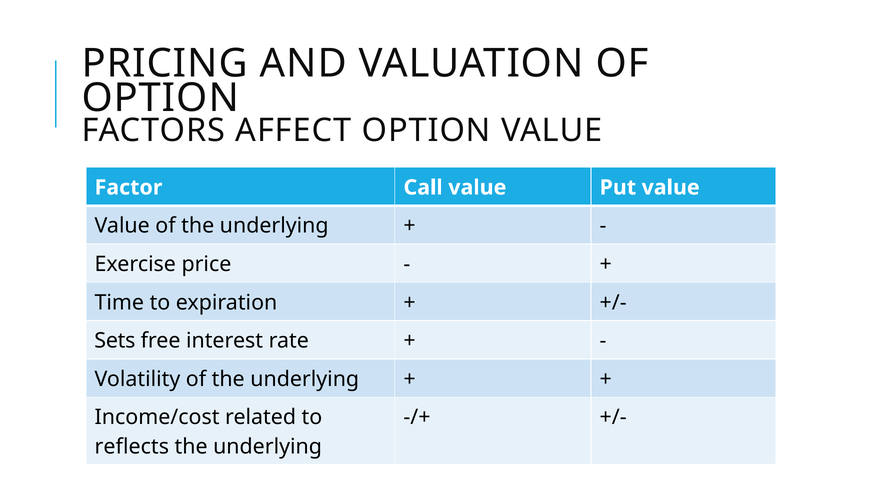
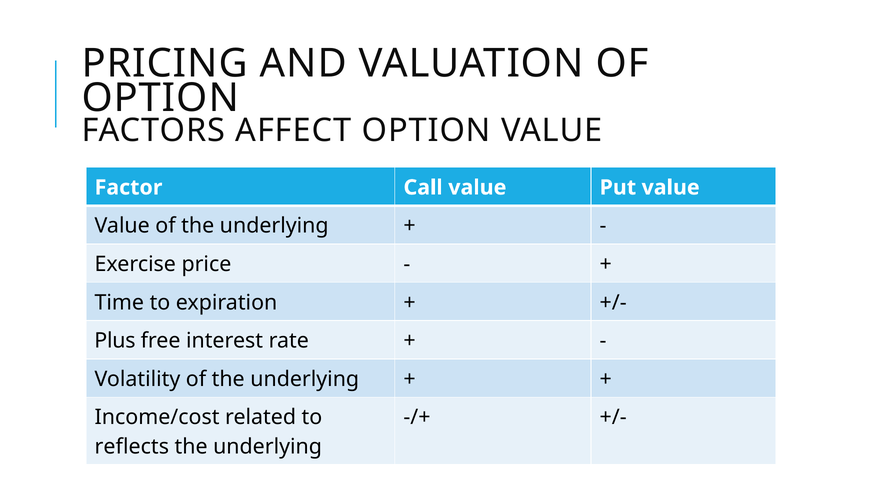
Sets: Sets -> Plus
